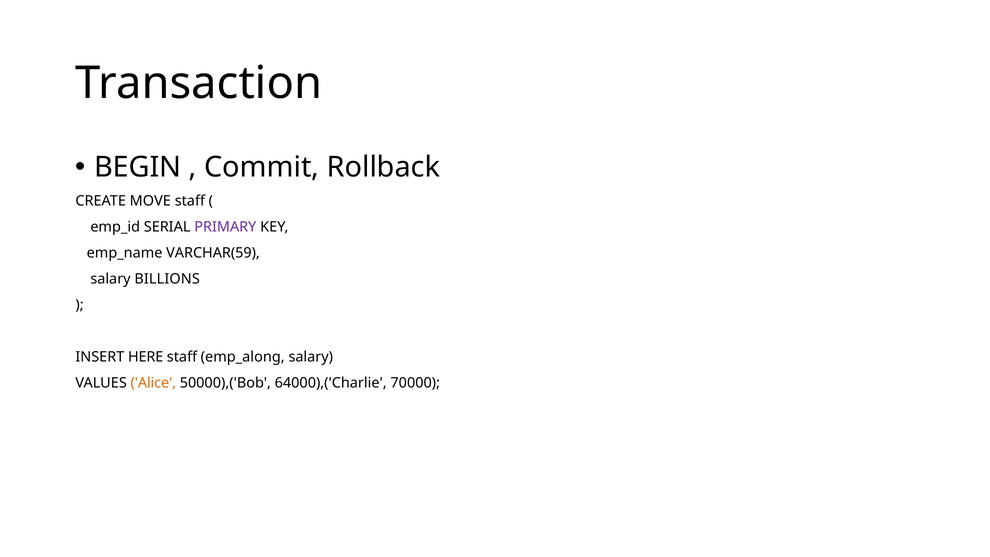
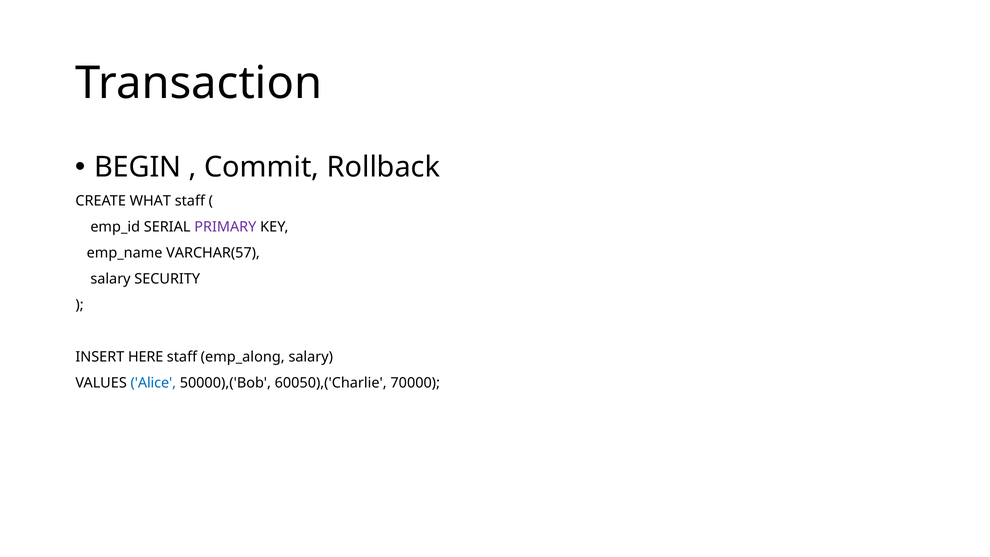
MOVE: MOVE -> WHAT
VARCHAR(59: VARCHAR(59 -> VARCHAR(57
BILLIONS: BILLIONS -> SECURITY
Alice colour: orange -> blue
64000),('Charlie: 64000),('Charlie -> 60050),('Charlie
